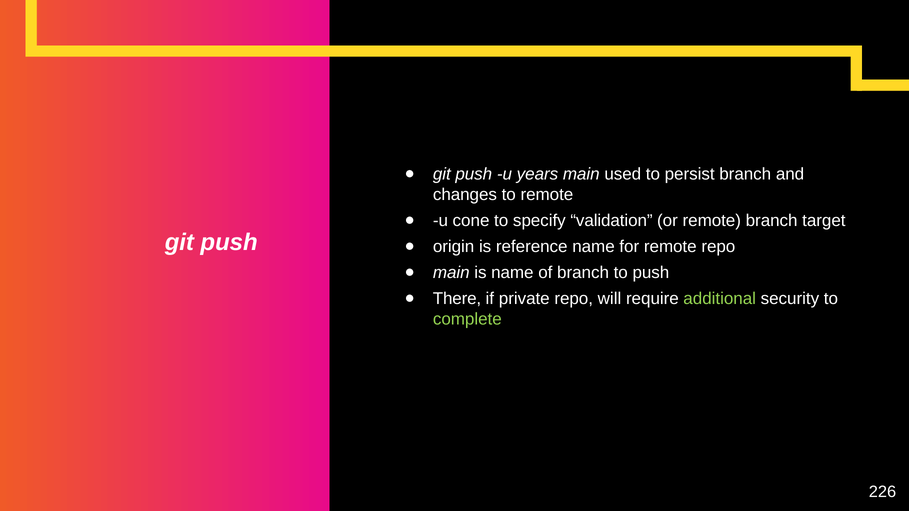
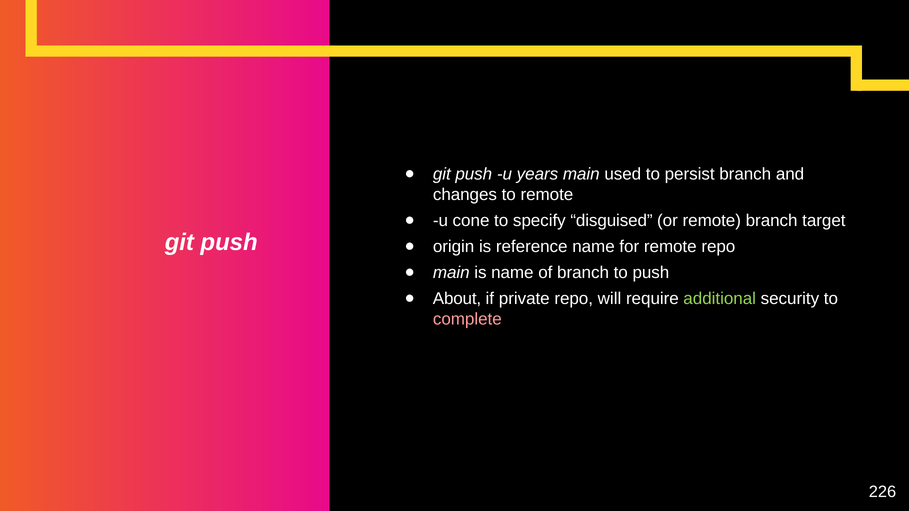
validation: validation -> disguised
There: There -> About
complete colour: light green -> pink
